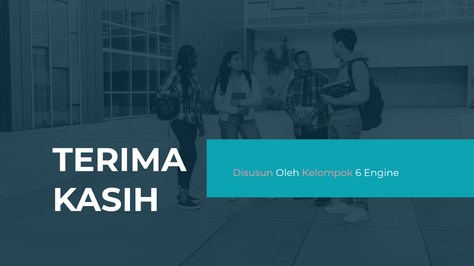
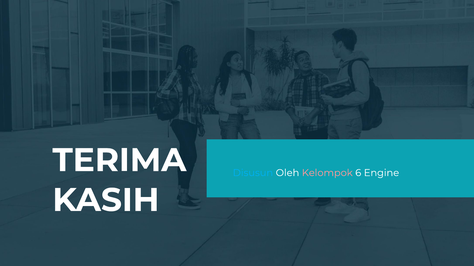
Disusun colour: pink -> light blue
